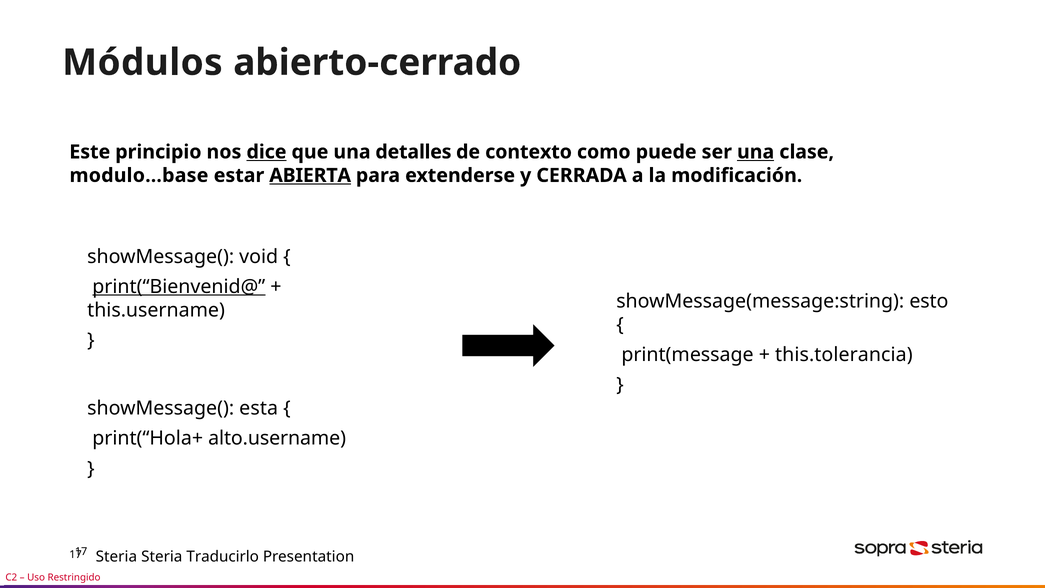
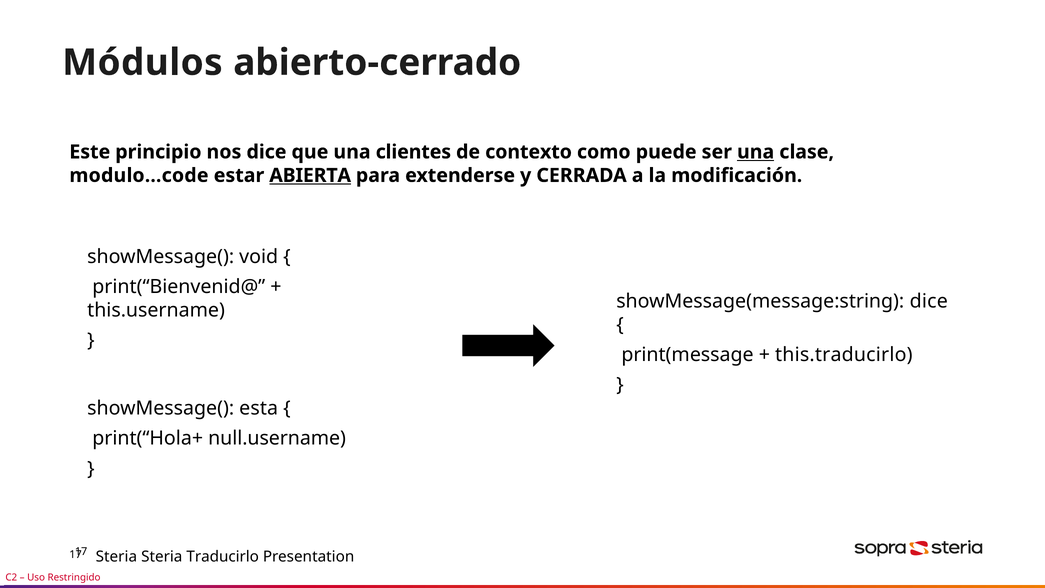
dice at (266, 152) underline: present -> none
detalles: detalles -> clientes
modulo…base: modulo…base -> modulo…code
print(“Bienvenid@ underline: present -> none
showMessage(message:string esto: esto -> dice
this.tolerancia: this.tolerancia -> this.traducirlo
alto.username: alto.username -> null.username
